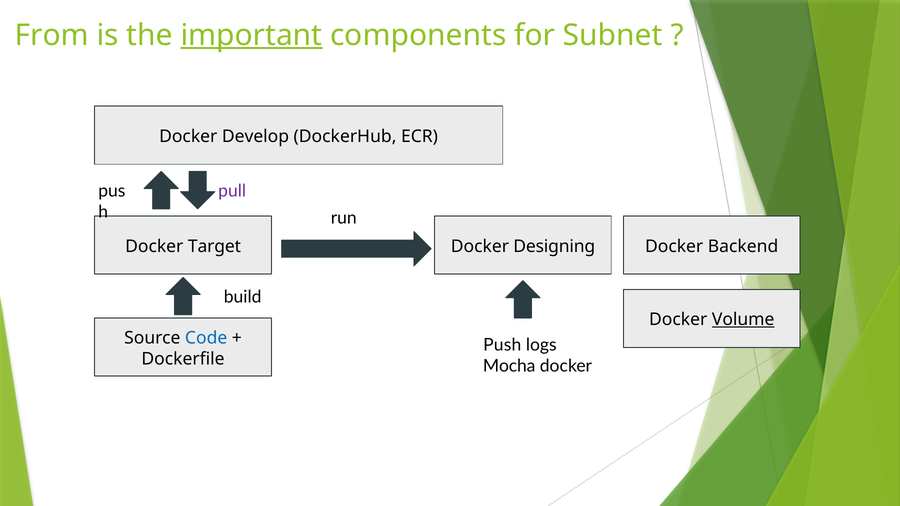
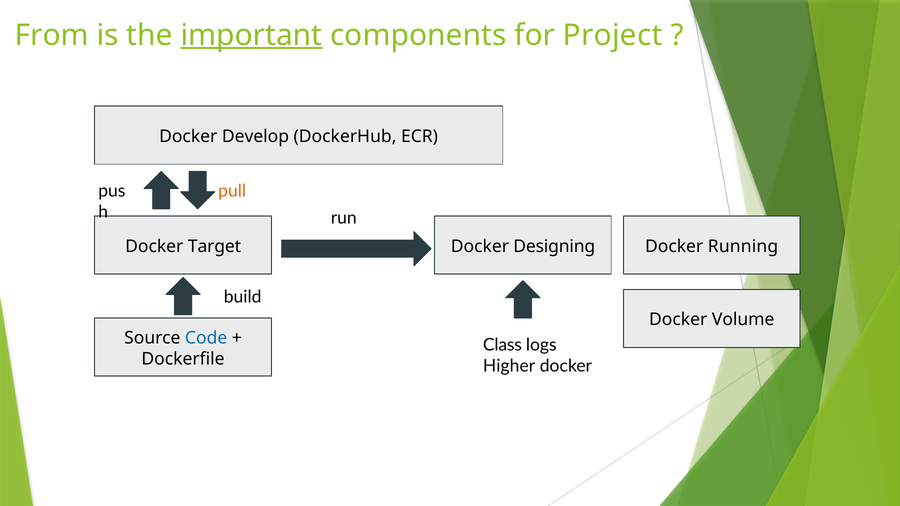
Subnet: Subnet -> Project
pull colour: purple -> orange
Backend: Backend -> Running
Volume underline: present -> none
Push: Push -> Class
Mocha: Mocha -> Higher
